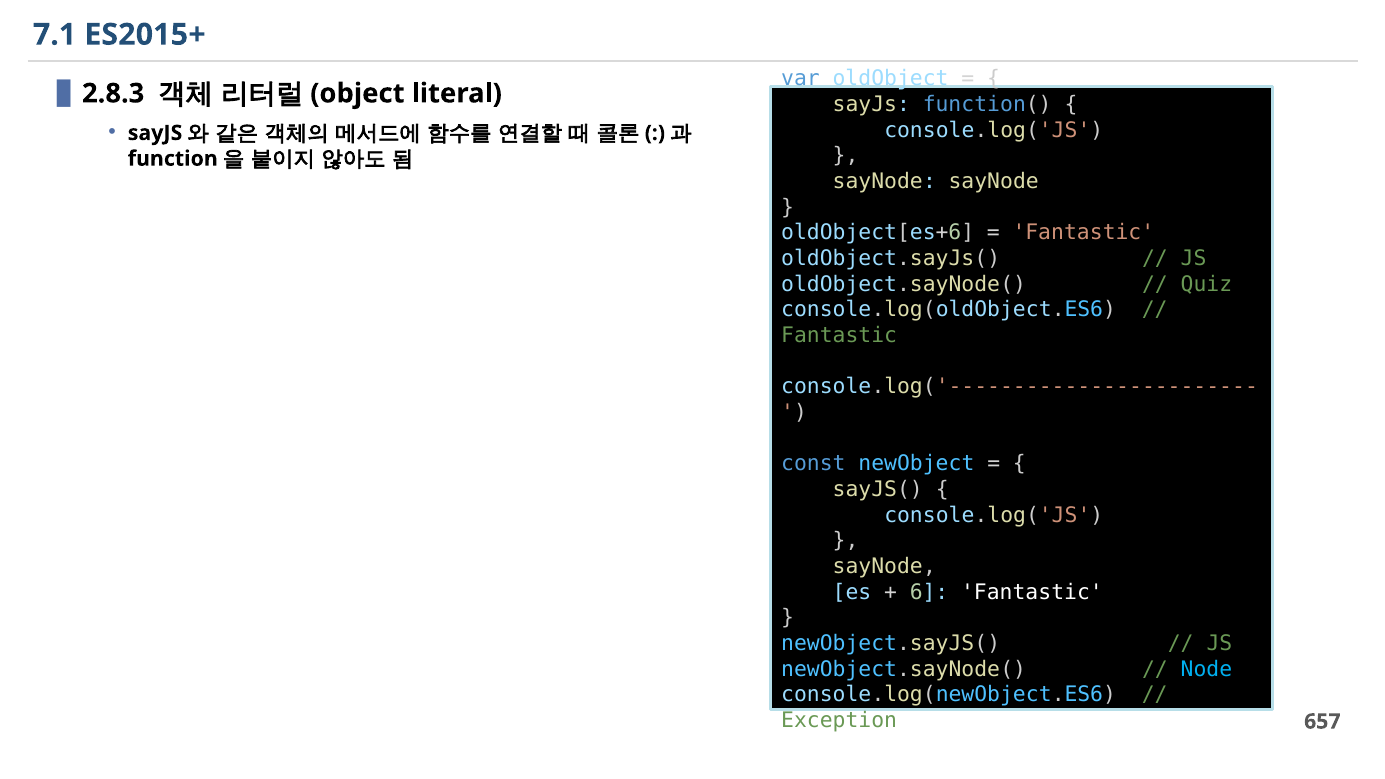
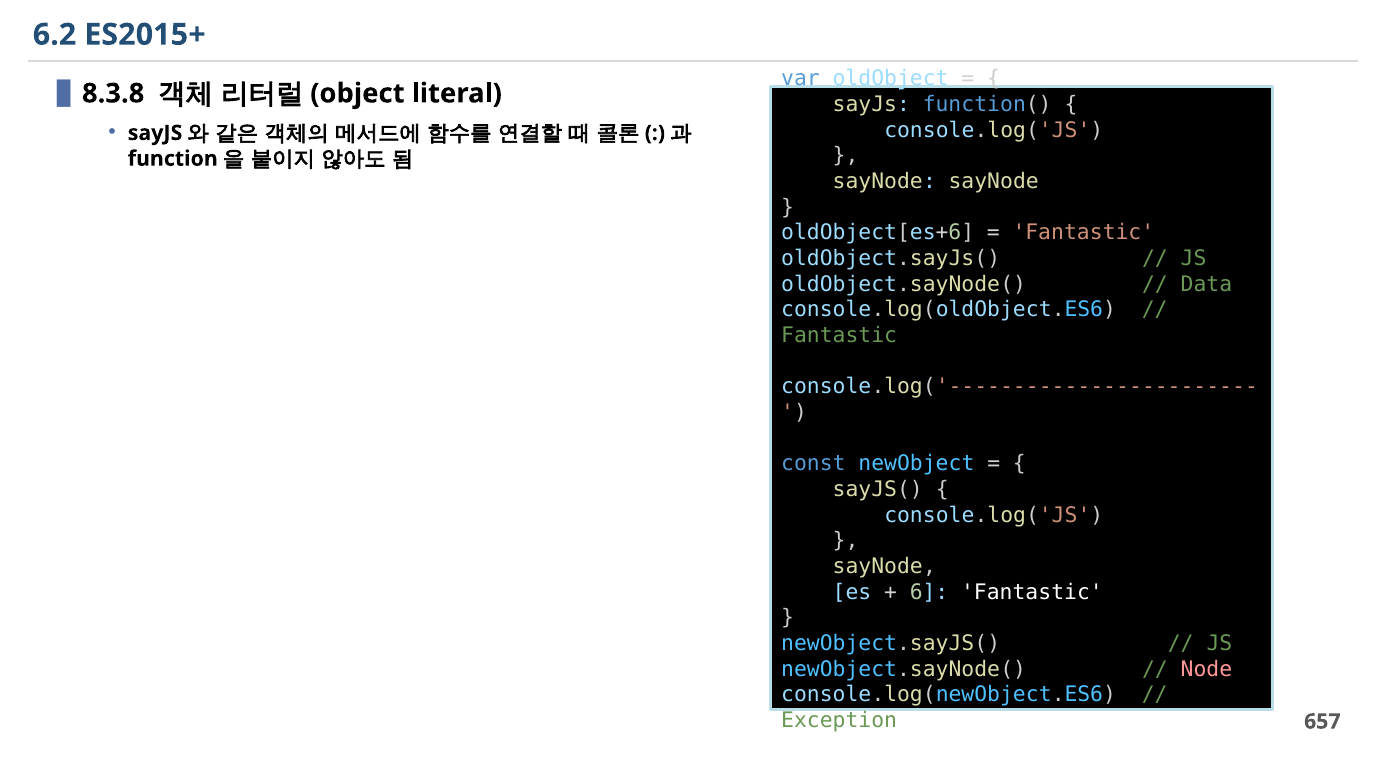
7.1: 7.1 -> 6.2
2.8.3: 2.8.3 -> 8.3.8
Quiz: Quiz -> Data
Node colour: light blue -> pink
